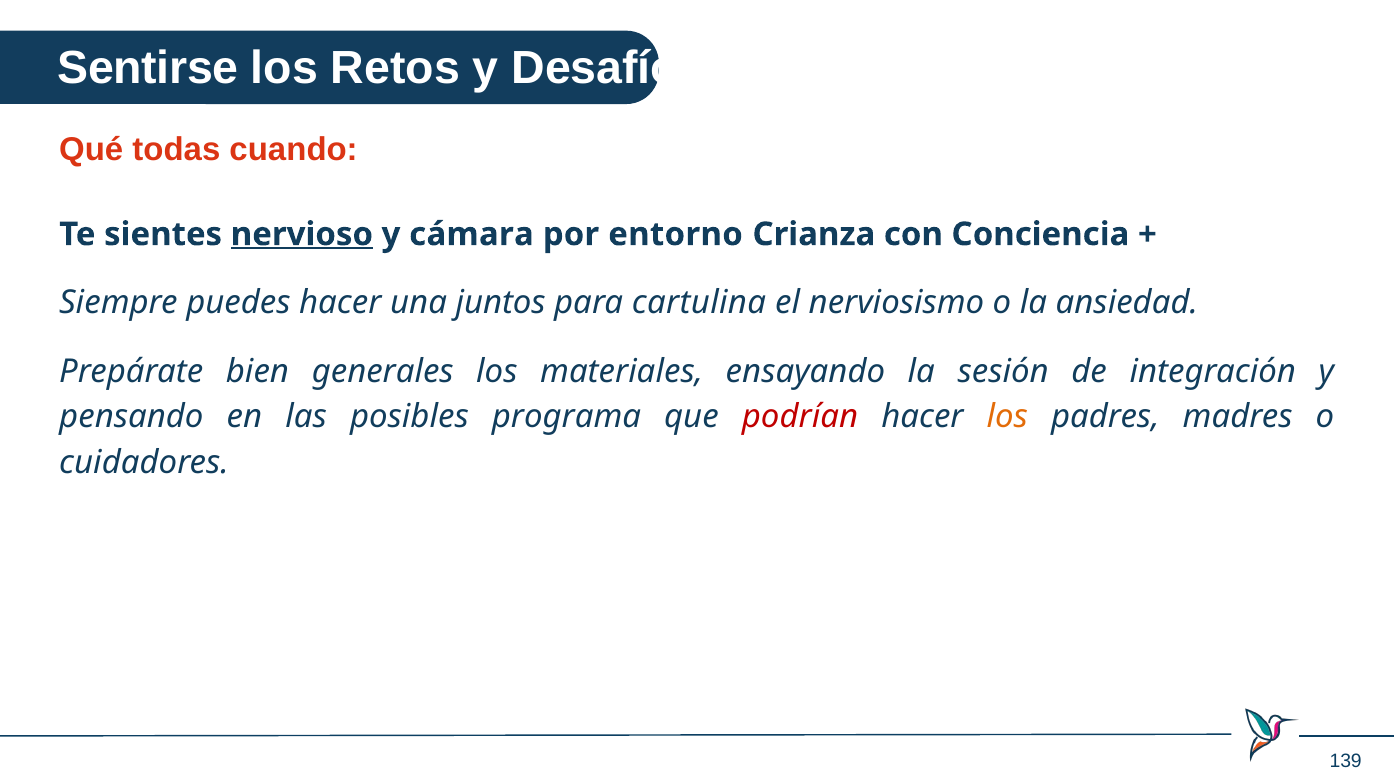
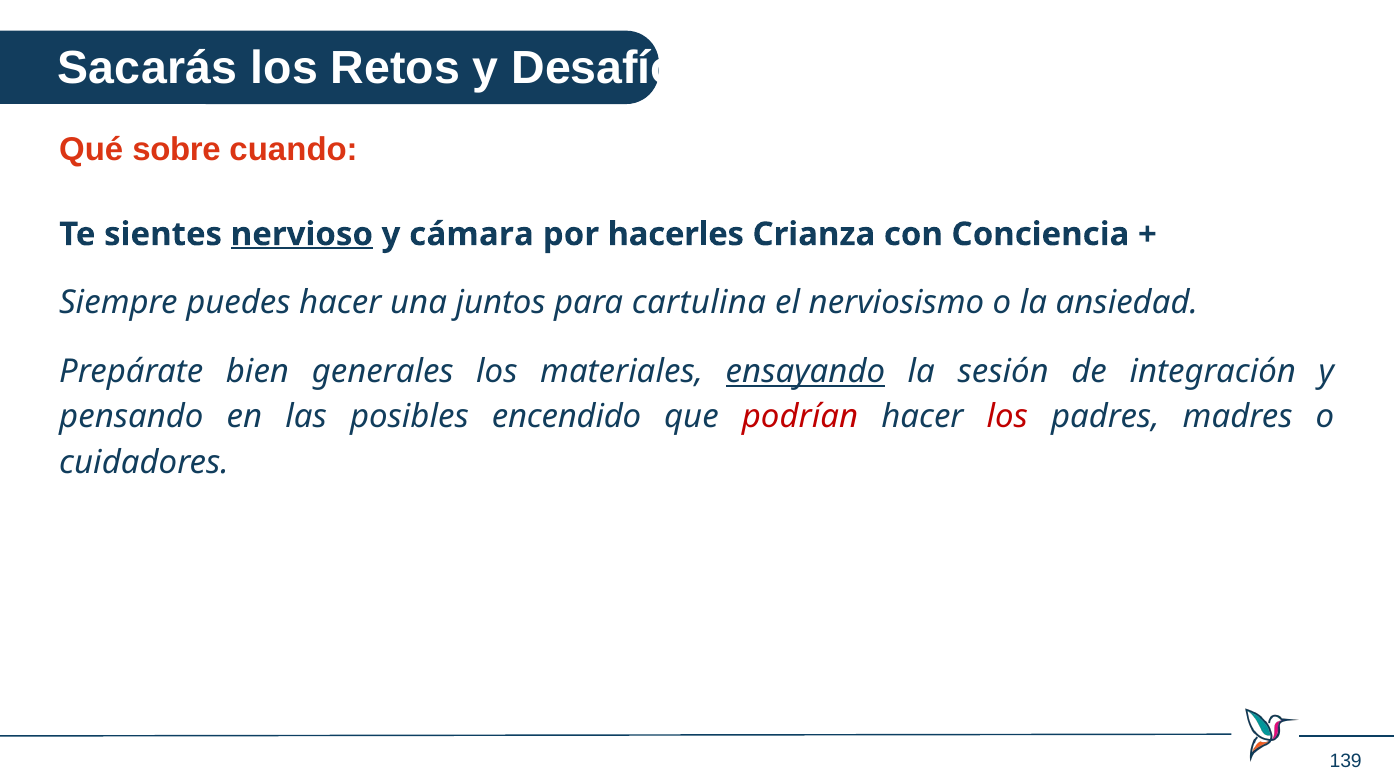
Sentirse: Sentirse -> Sacarás
todas: todas -> sobre
entorno: entorno -> hacerles
ensayando underline: none -> present
programa: programa -> encendido
los at (1007, 417) colour: orange -> red
